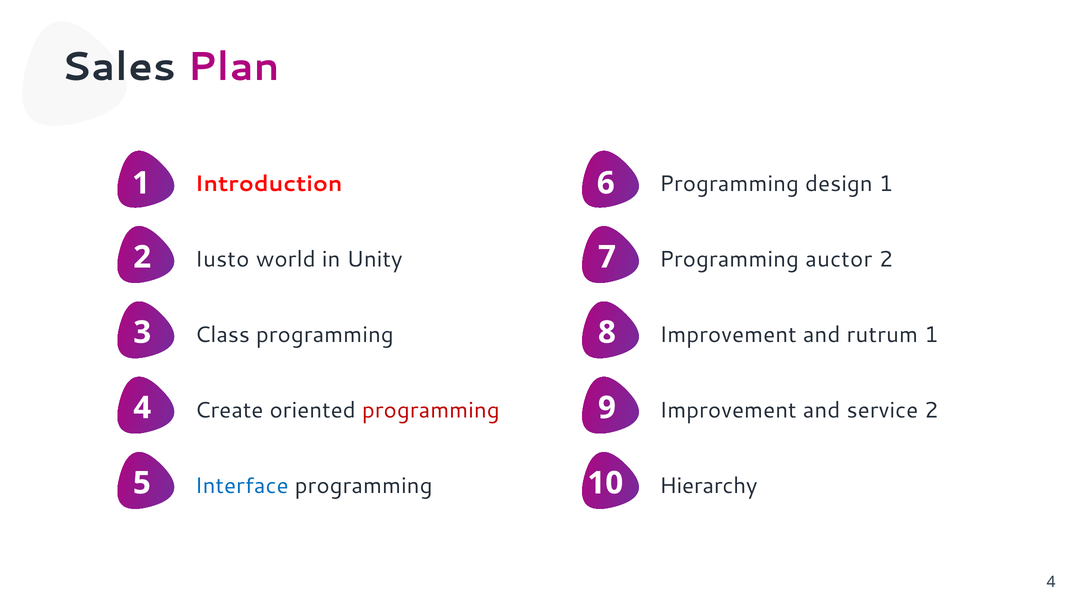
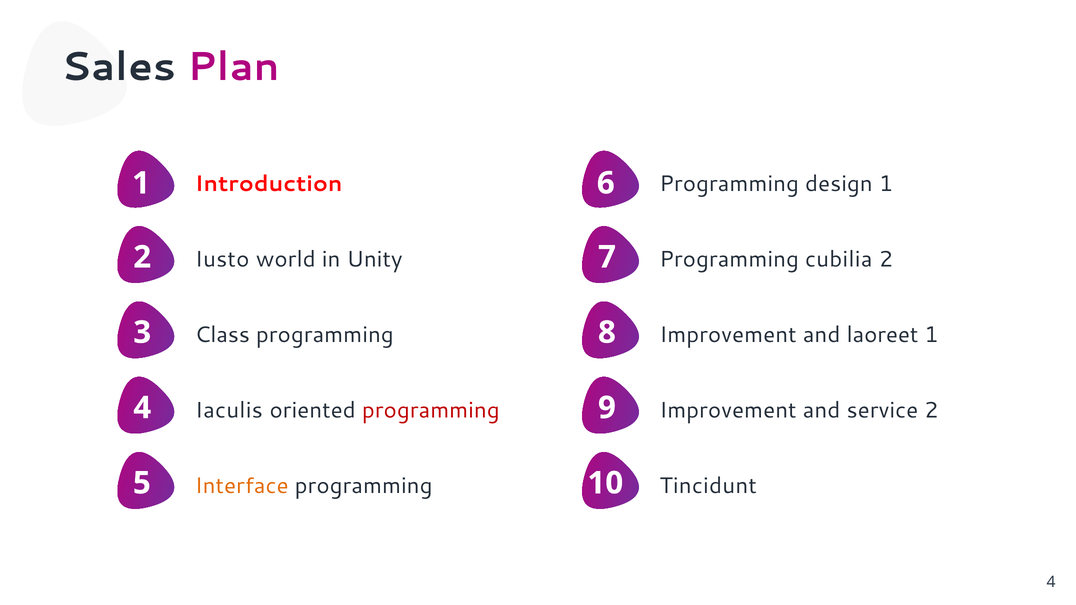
auctor: auctor -> cubilia
rutrum: rutrum -> laoreet
Create: Create -> Iaculis
Interface colour: blue -> orange
Hierarchy: Hierarchy -> Tincidunt
